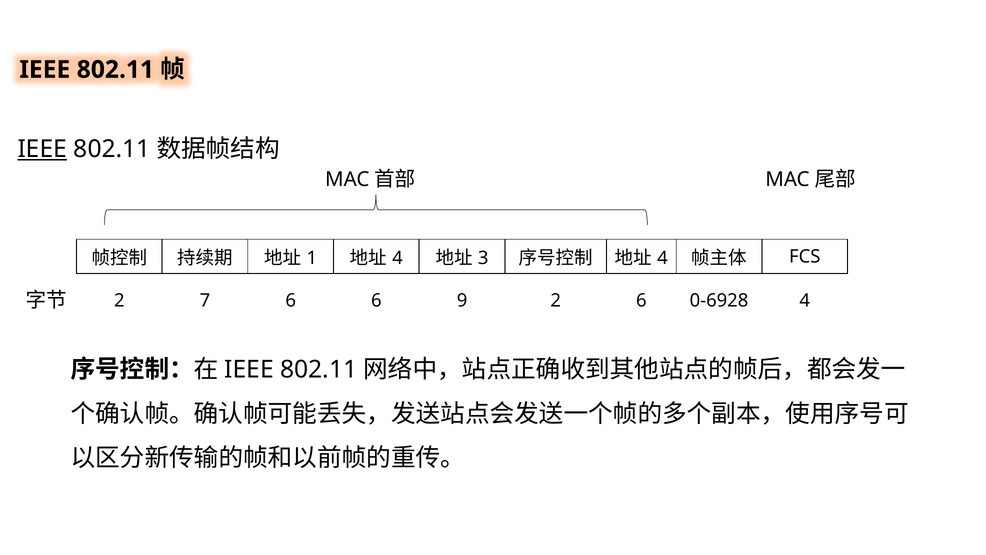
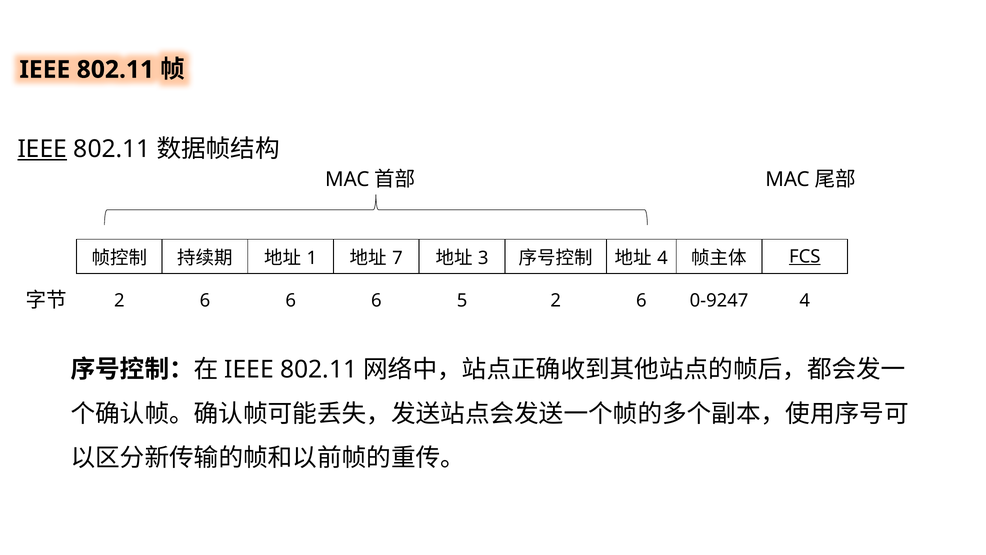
4 at (398, 258): 4 -> 7
FCS underline: none -> present
7 at (205, 300): 7 -> 6
9: 9 -> 5
0-6928: 0-6928 -> 0-9247
